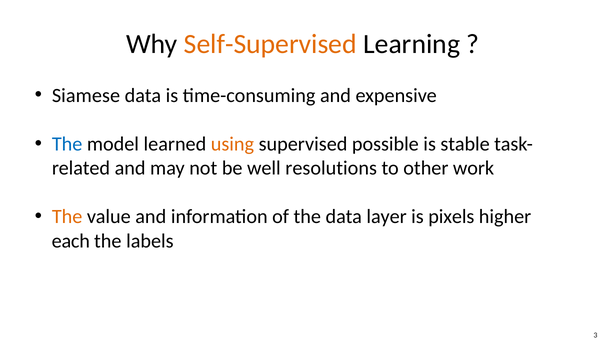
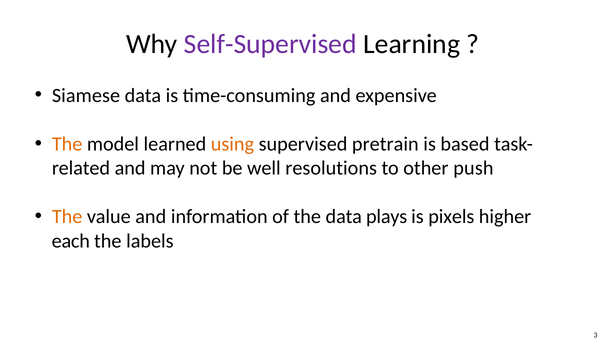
Self-Supervised colour: orange -> purple
The at (67, 144) colour: blue -> orange
possible: possible -> pretrain
stable: stable -> based
work: work -> push
layer: layer -> plays
